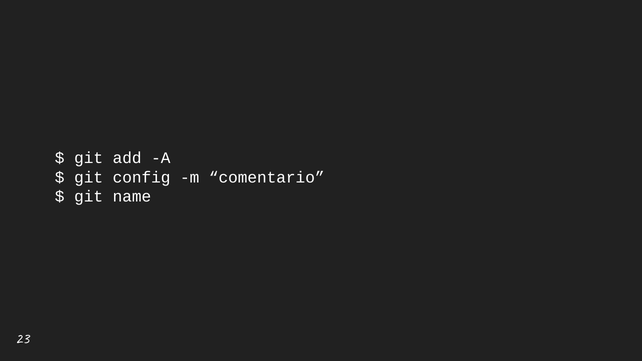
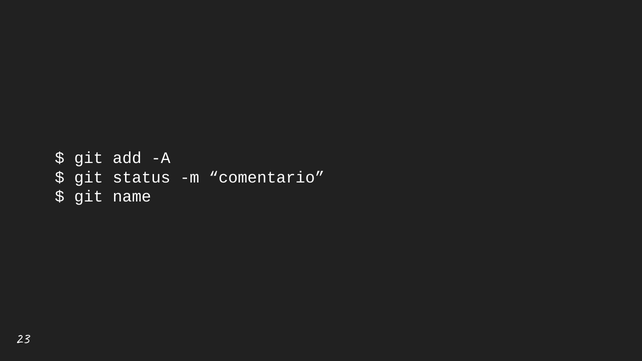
config: config -> status
